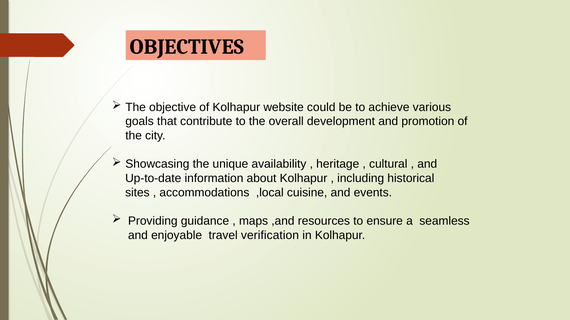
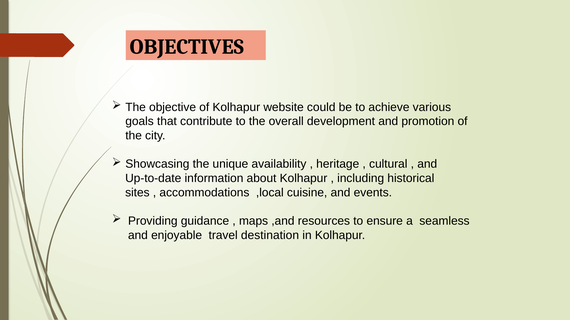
verification: verification -> destination
